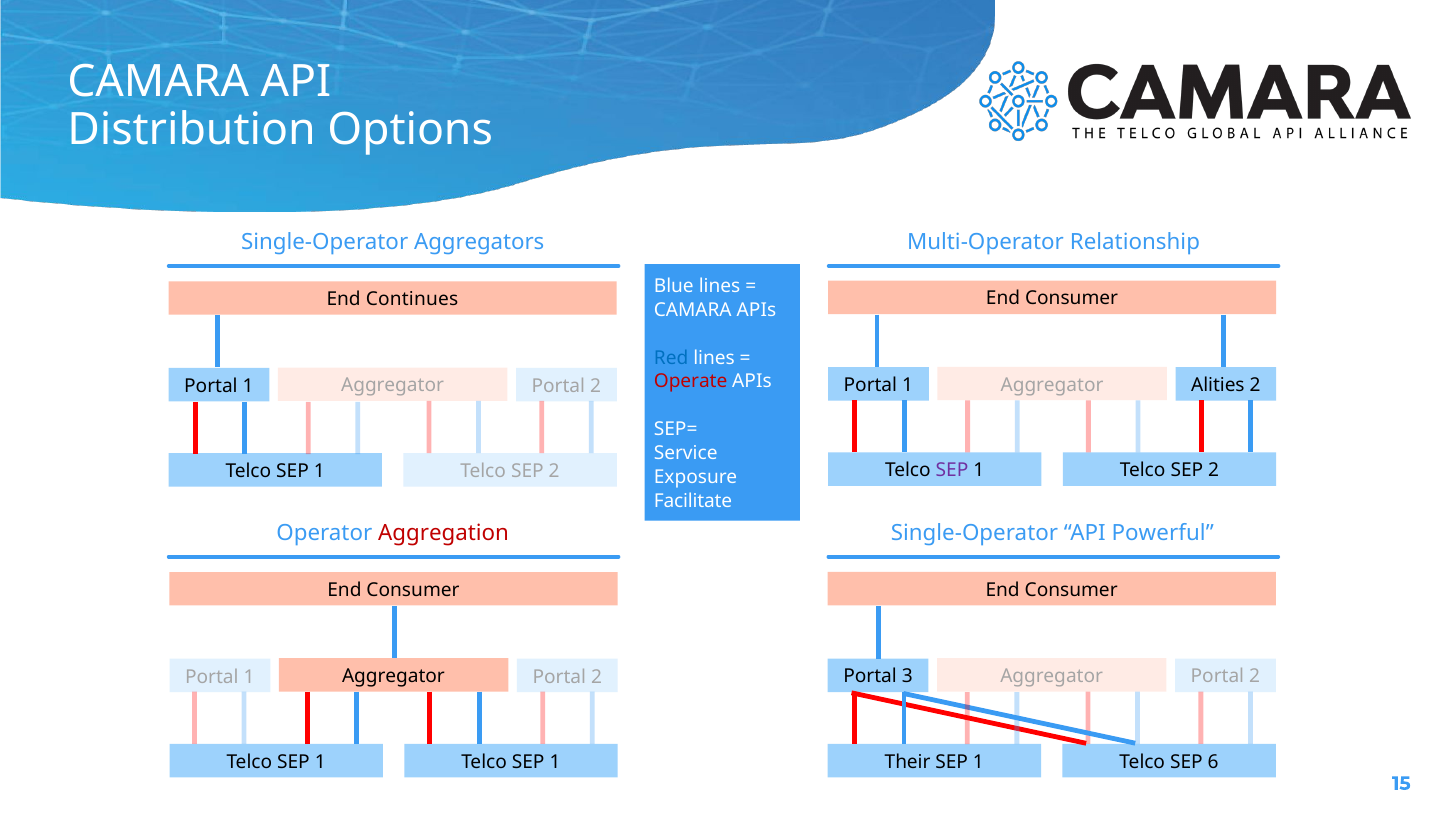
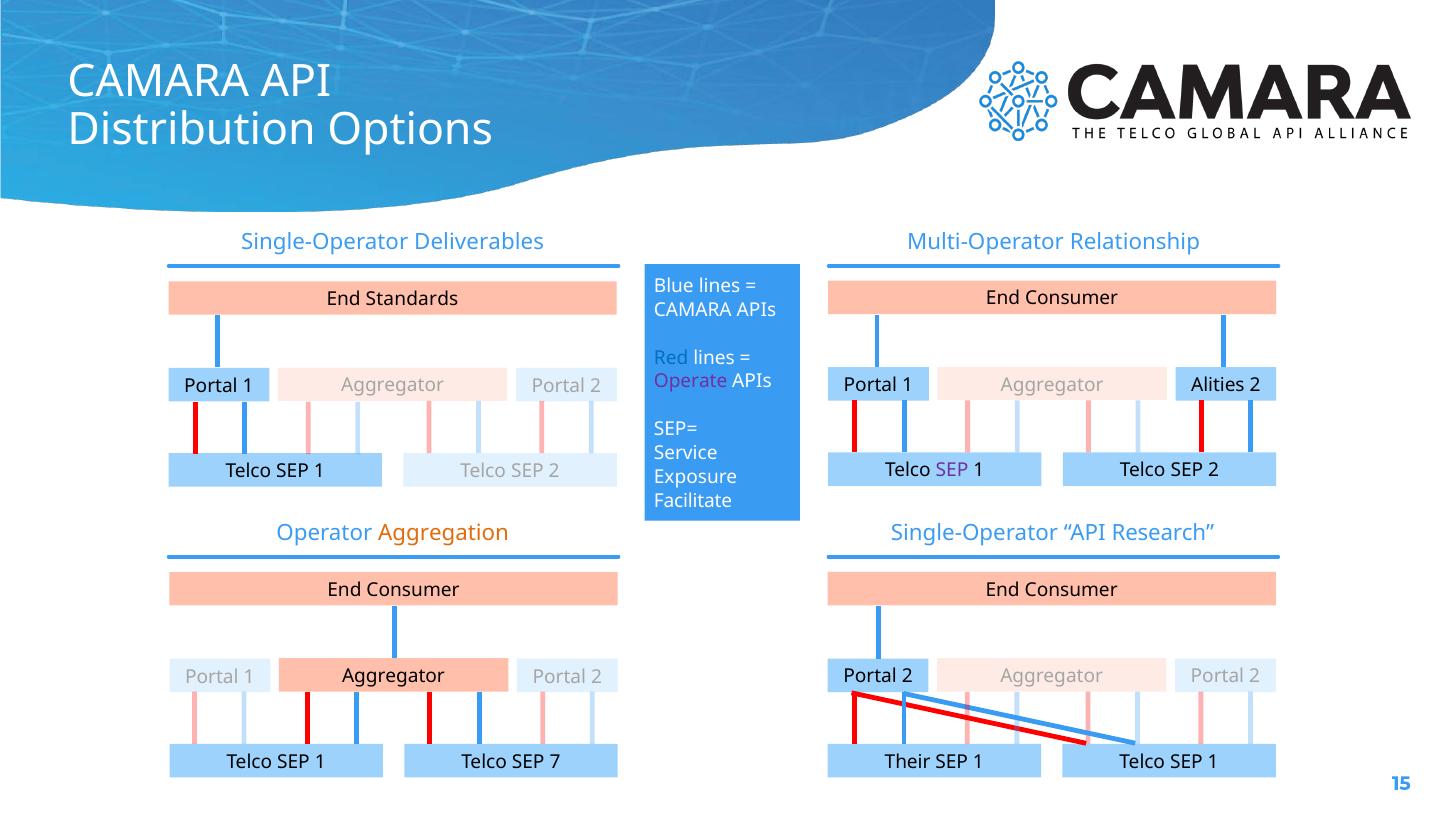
Aggregators: Aggregators -> Deliverables
Continues: Continues -> Standards
Operate colour: red -> purple
Aggregation colour: red -> orange
Powerful: Powerful -> Research
3 at (907, 677): 3 -> 2
6 at (1213, 762): 6 -> 1
1 at (555, 762): 1 -> 7
